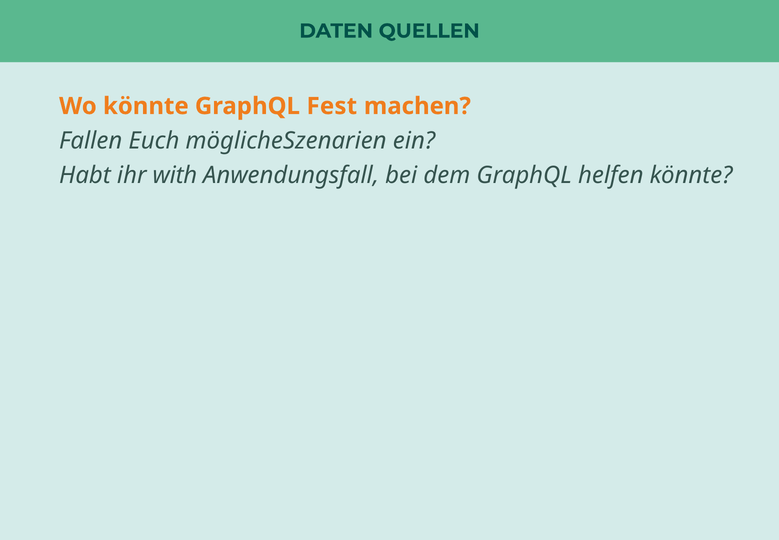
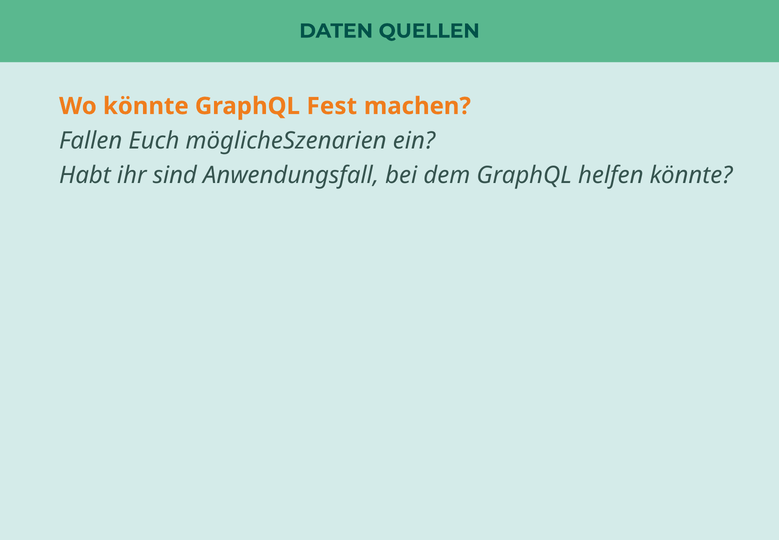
with: with -> sind
